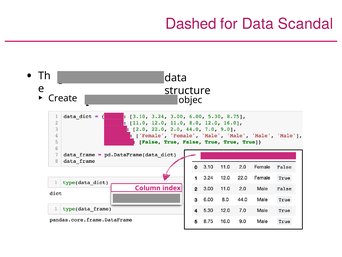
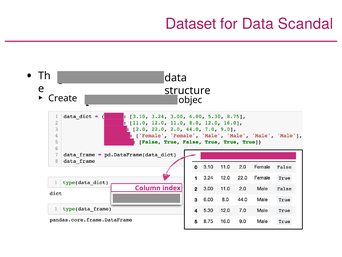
Dashed: Dashed -> Dataset
